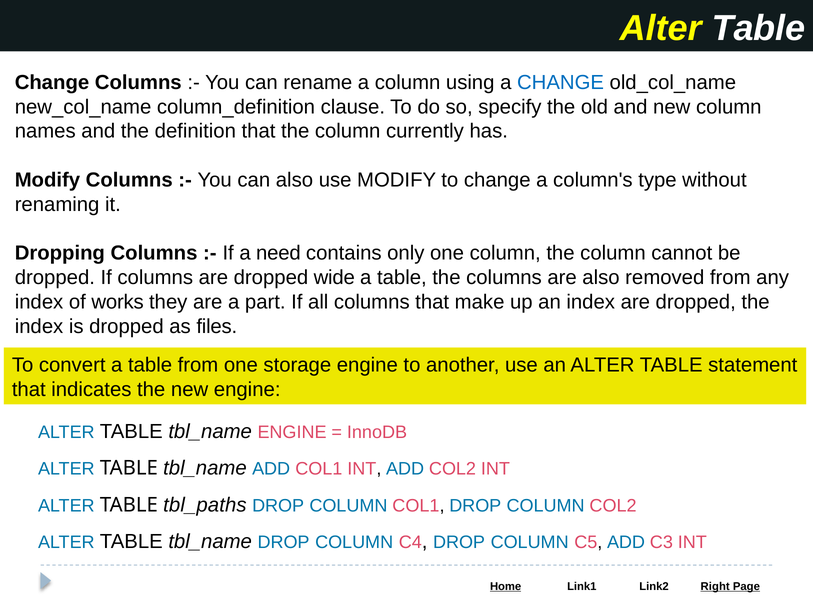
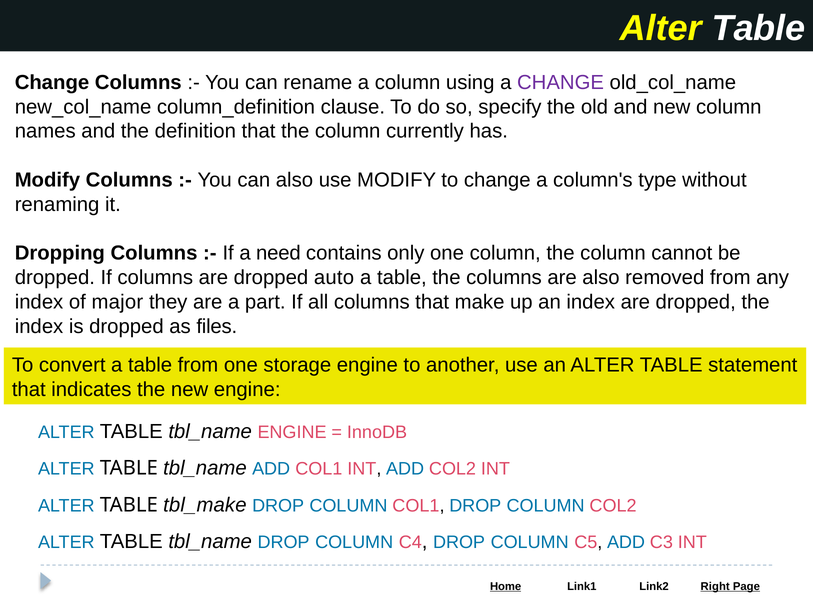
CHANGE at (561, 82) colour: blue -> purple
wide: wide -> auto
works: works -> major
tbl_paths: tbl_paths -> tbl_make
